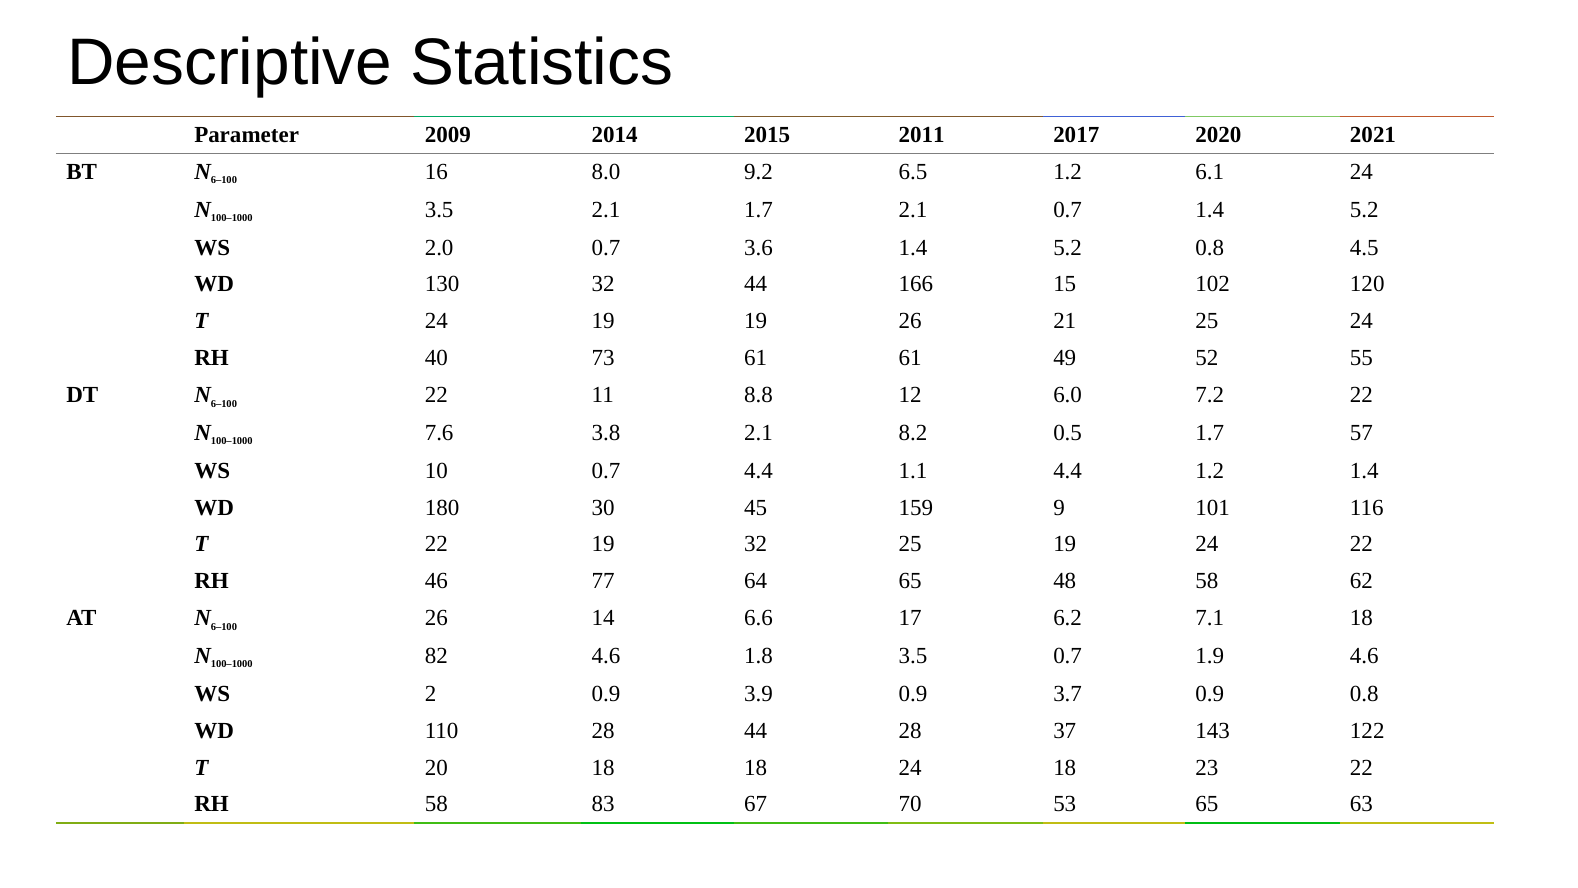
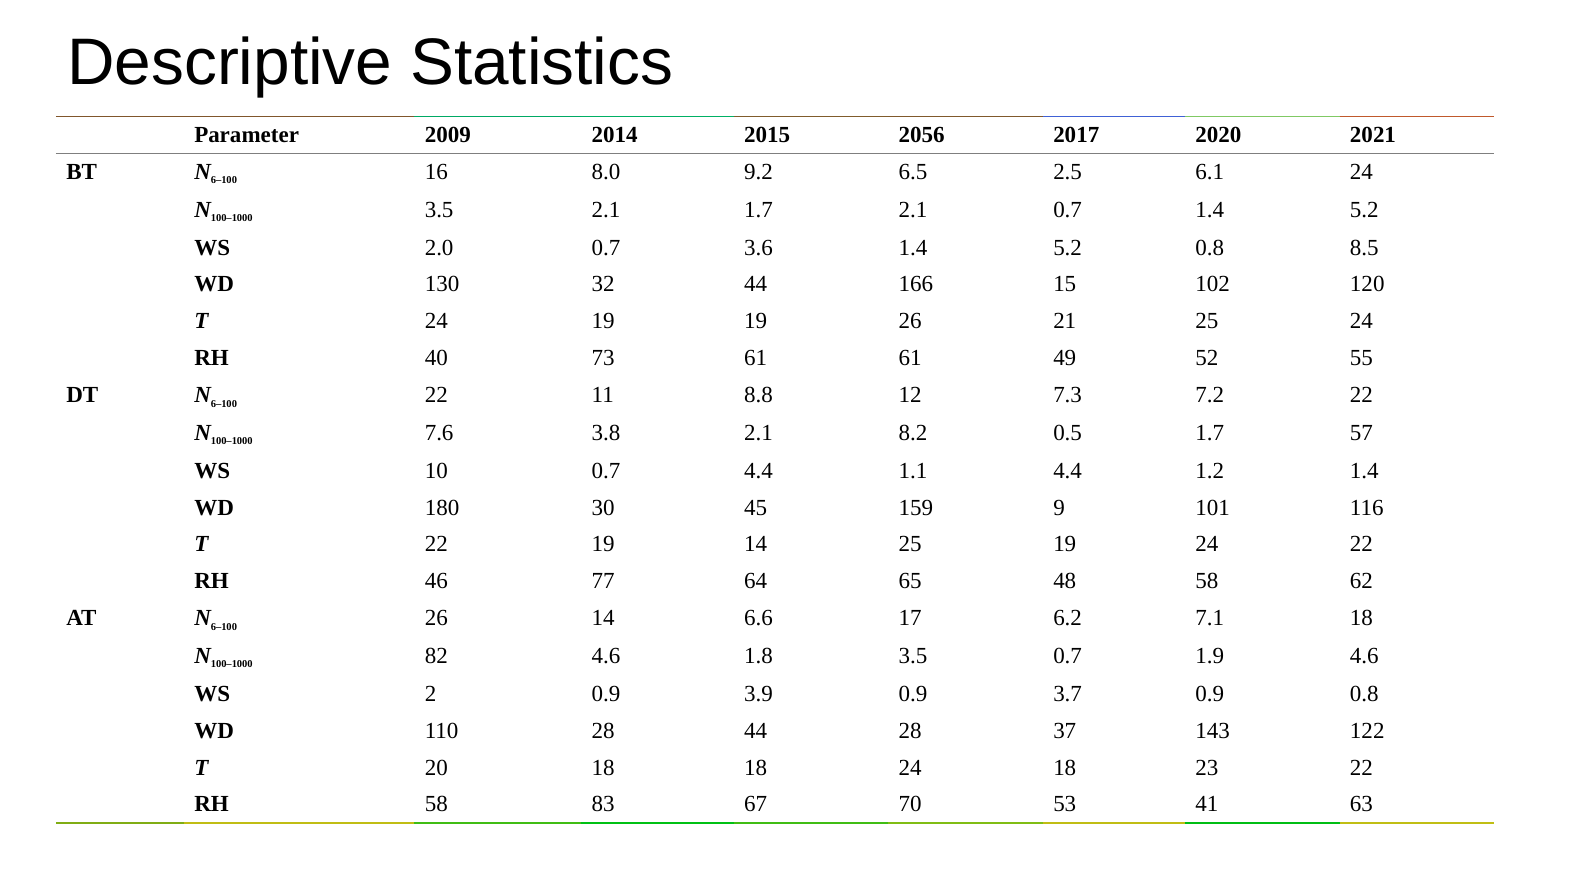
2011: 2011 -> 2056
6.5 1.2: 1.2 -> 2.5
4.5: 4.5 -> 8.5
6.0: 6.0 -> 7.3
19 32: 32 -> 14
53 65: 65 -> 41
